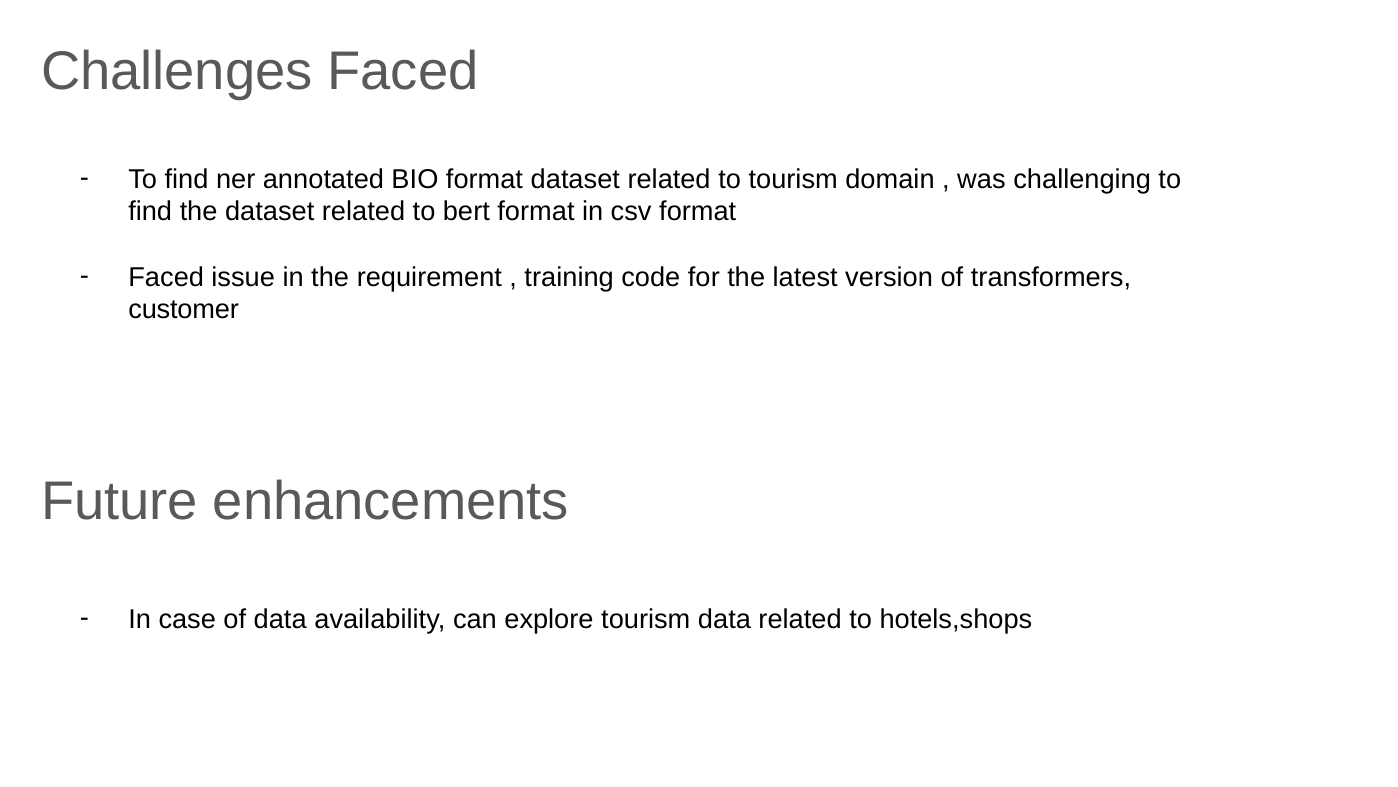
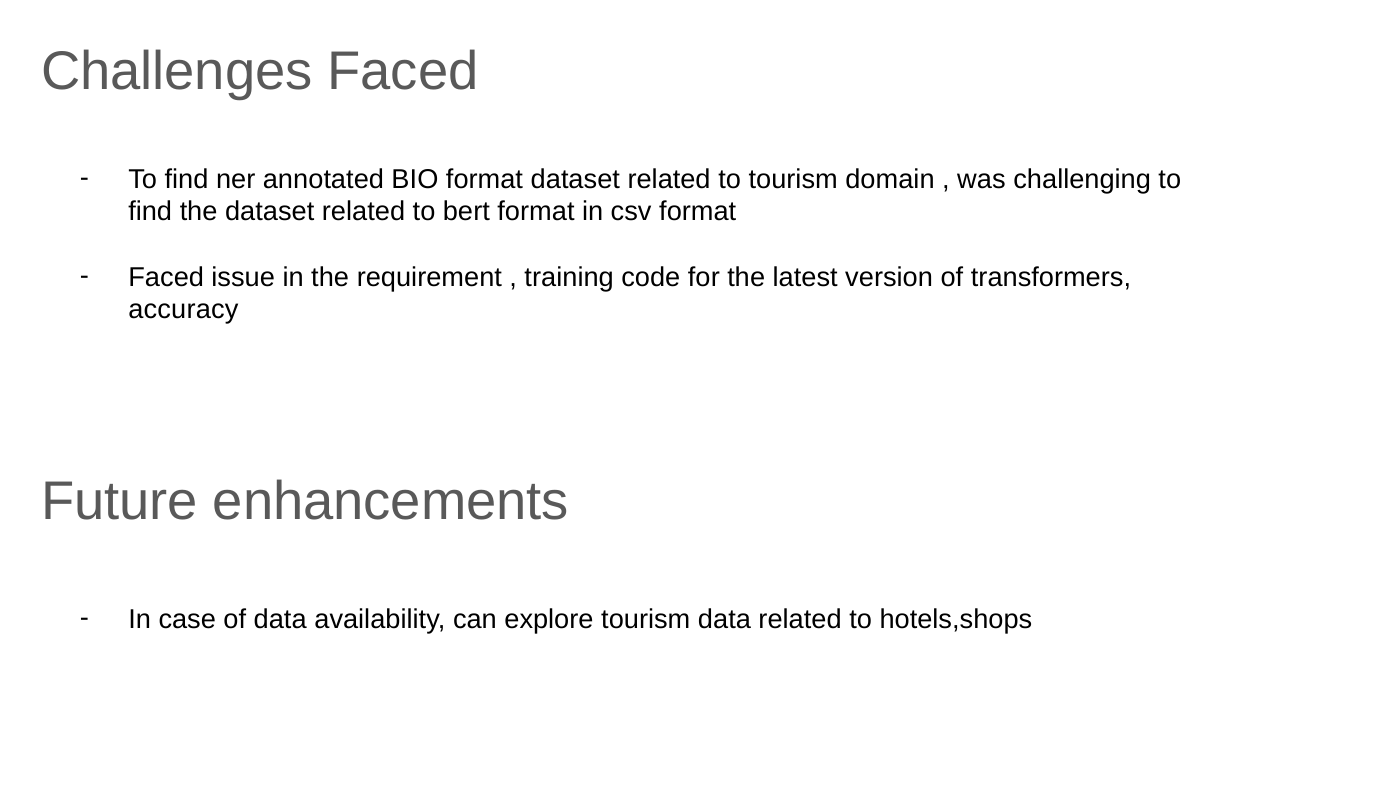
customer: customer -> accuracy
